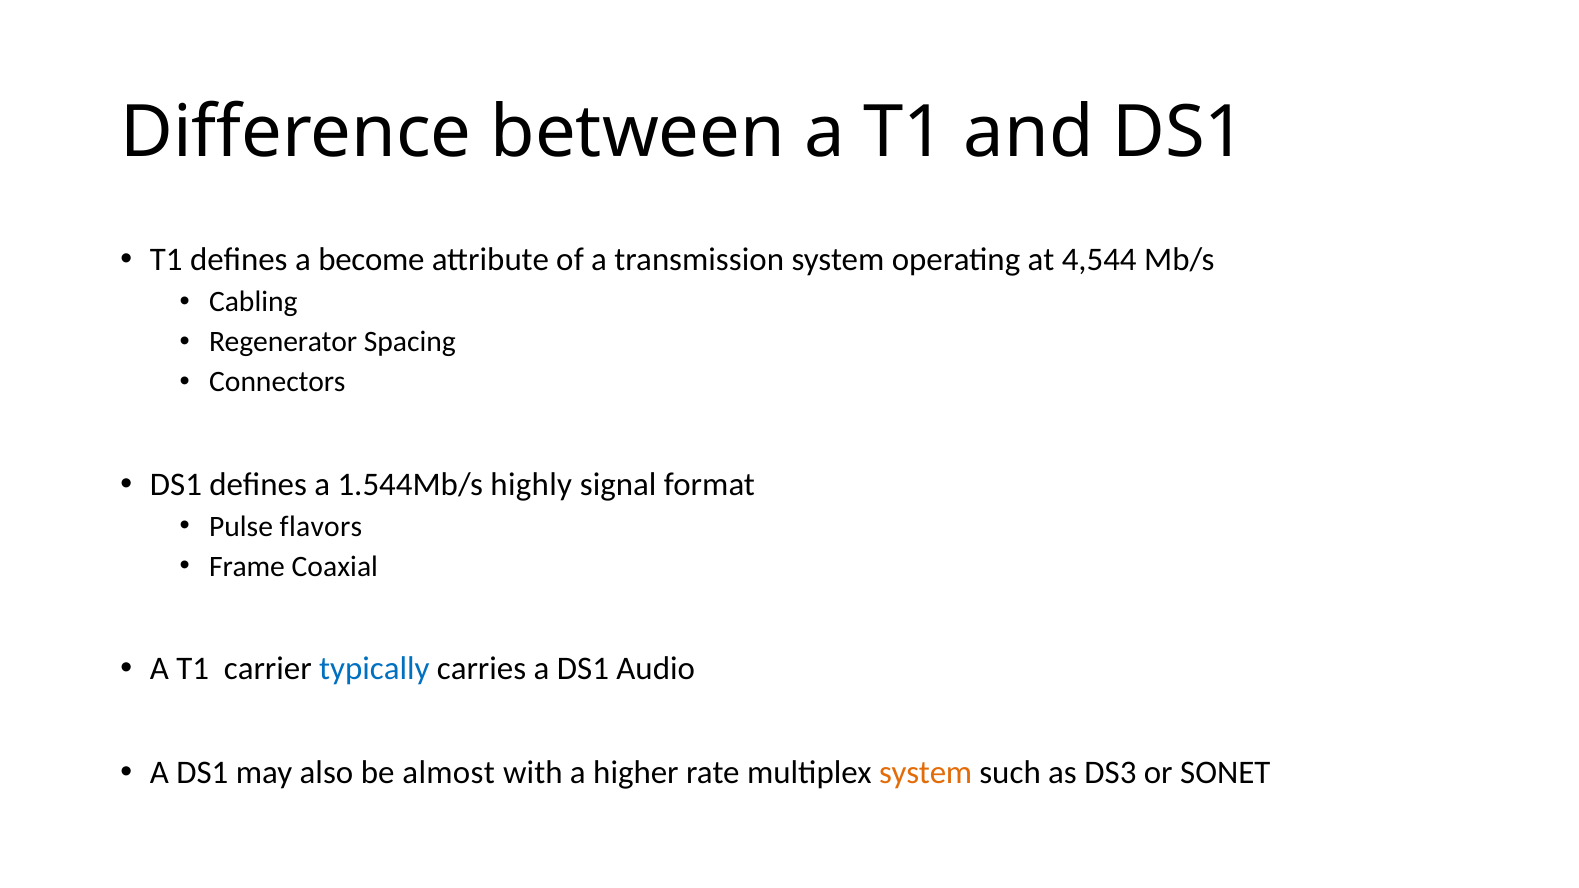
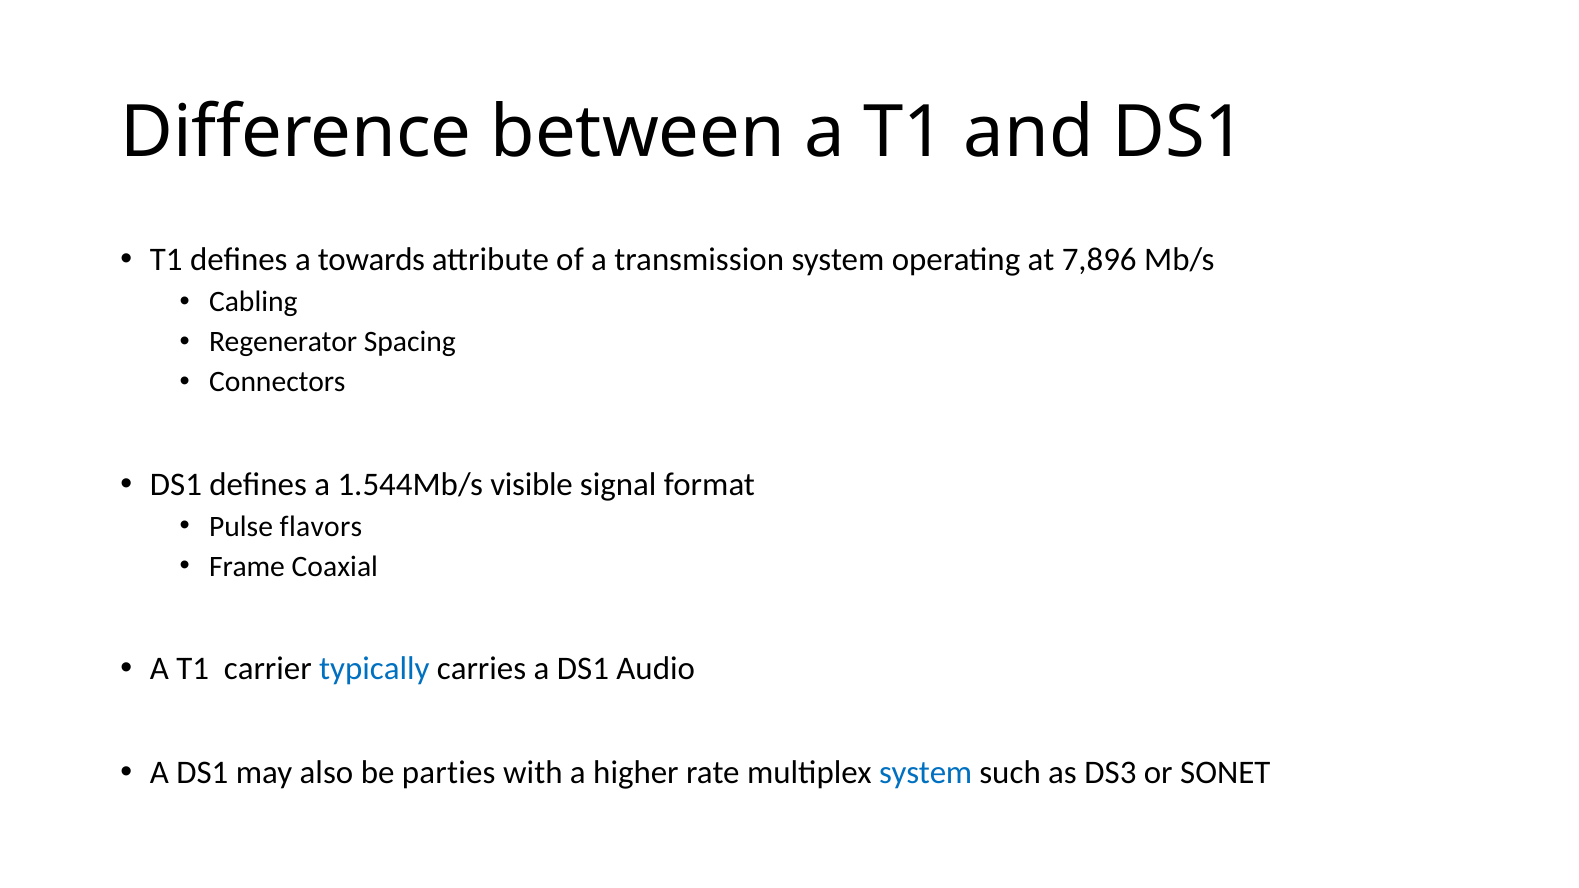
become: become -> towards
4,544: 4,544 -> 7,896
highly: highly -> visible
almost: almost -> parties
system at (926, 773) colour: orange -> blue
